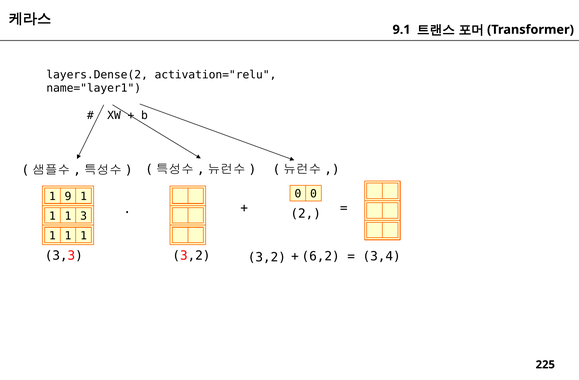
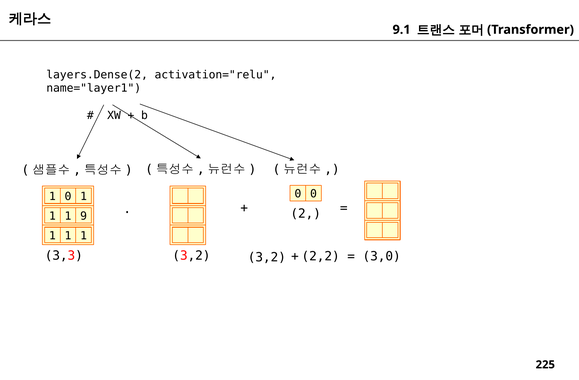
1 9: 9 -> 0
3: 3 -> 9
6,2: 6,2 -> 2,2
3,4: 3,4 -> 3,0
